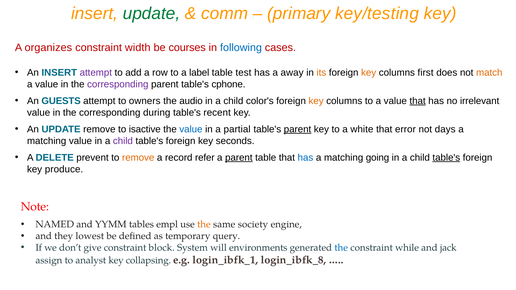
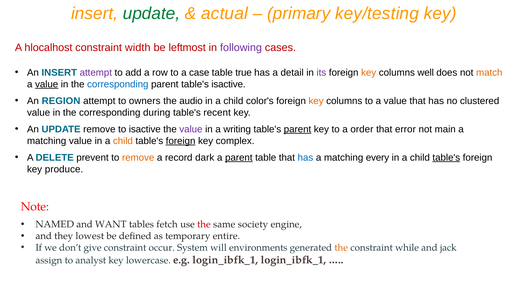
comm: comm -> actual
organizes: organizes -> hlocalhost
courses: courses -> leftmost
following colour: blue -> purple
label: label -> case
test: test -> true
away: away -> detail
its colour: orange -> purple
first: first -> well
value at (47, 84) underline: none -> present
corresponding at (118, 84) colour: purple -> blue
table's cphone: cphone -> isactive
GUESTS: GUESTS -> REGION
that at (418, 101) underline: present -> none
irrelevant: irrelevant -> clustered
value at (191, 129) colour: blue -> purple
partial: partial -> writing
white: white -> order
days: days -> main
child at (123, 141) colour: purple -> orange
foreign at (181, 141) underline: none -> present
seconds: seconds -> complex
refer: refer -> dark
going: going -> every
YYMM: YYMM -> WANT
empl: empl -> fetch
the at (204, 225) colour: orange -> red
query: query -> entire
block: block -> occur
the at (341, 248) colour: blue -> orange
collapsing: collapsing -> lowercase
login_ibfk_1 login_ibfk_8: login_ibfk_8 -> login_ibfk_1
